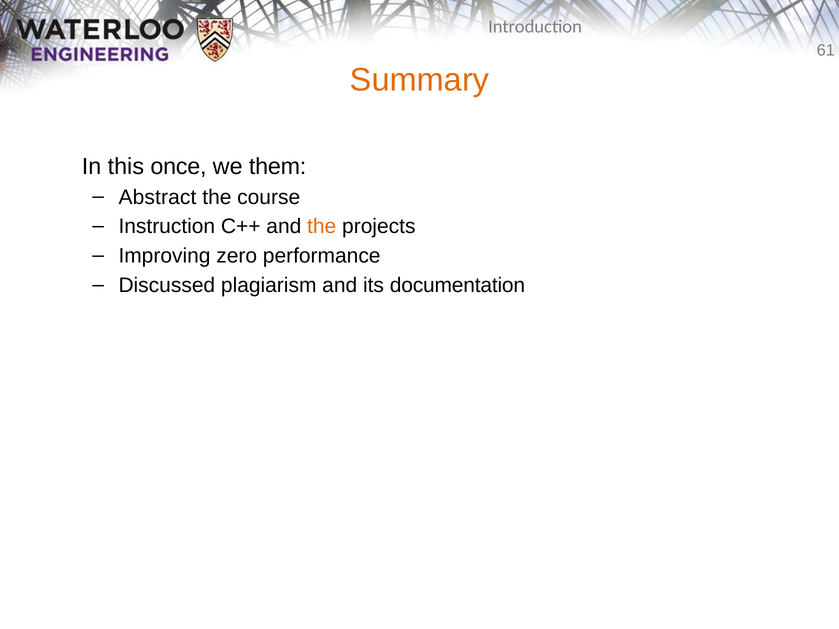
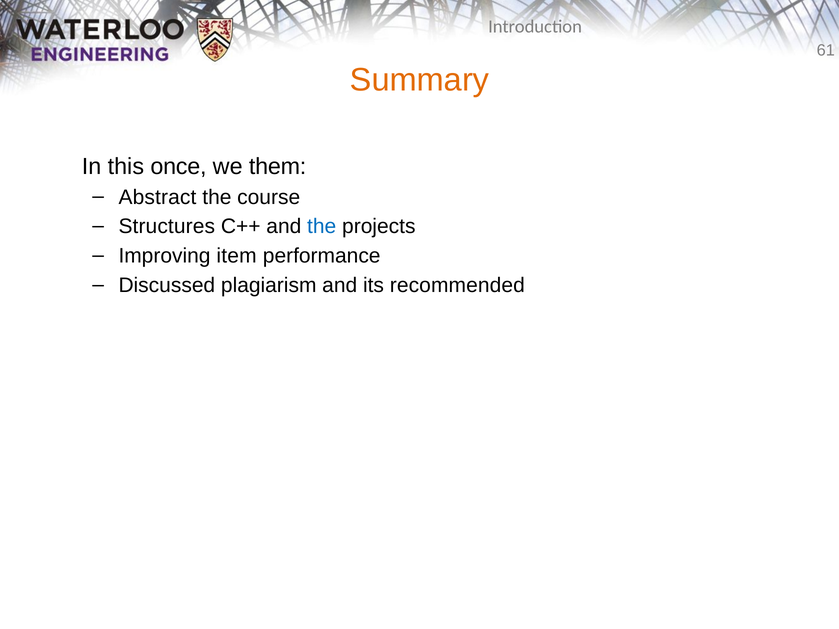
Instruction: Instruction -> Structures
the at (322, 227) colour: orange -> blue
zero: zero -> item
documentation: documentation -> recommended
